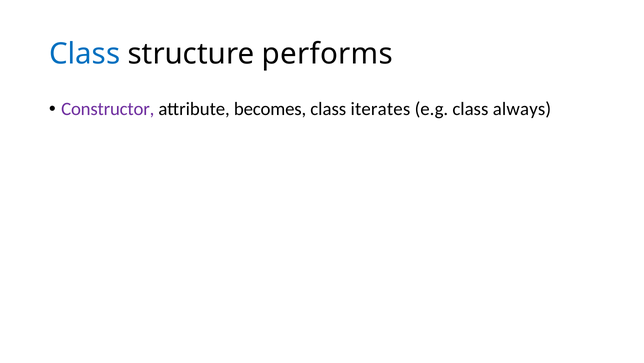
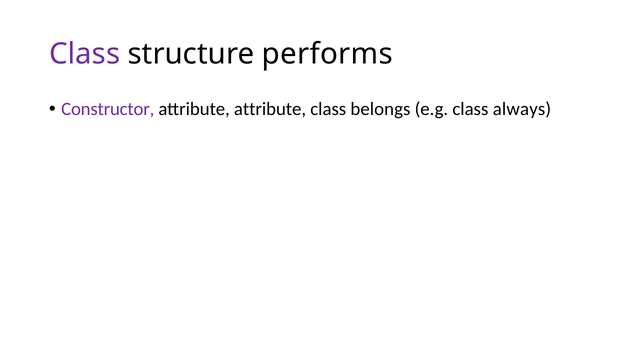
Class at (85, 54) colour: blue -> purple
attribute becomes: becomes -> attribute
iterates: iterates -> belongs
